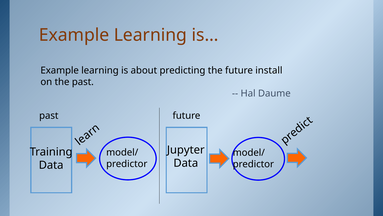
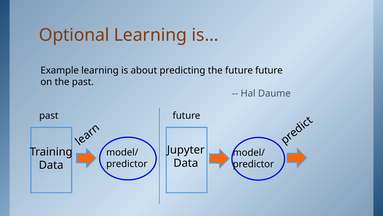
Example at (74, 35): Example -> Optional
future install: install -> future
